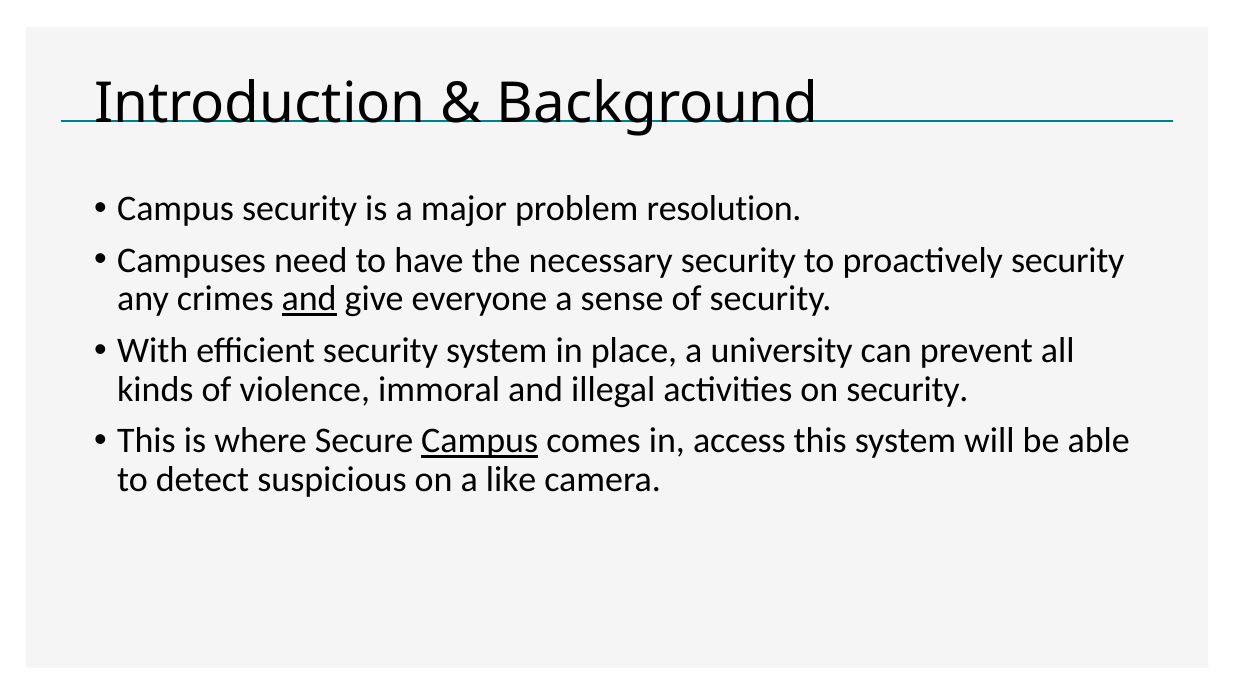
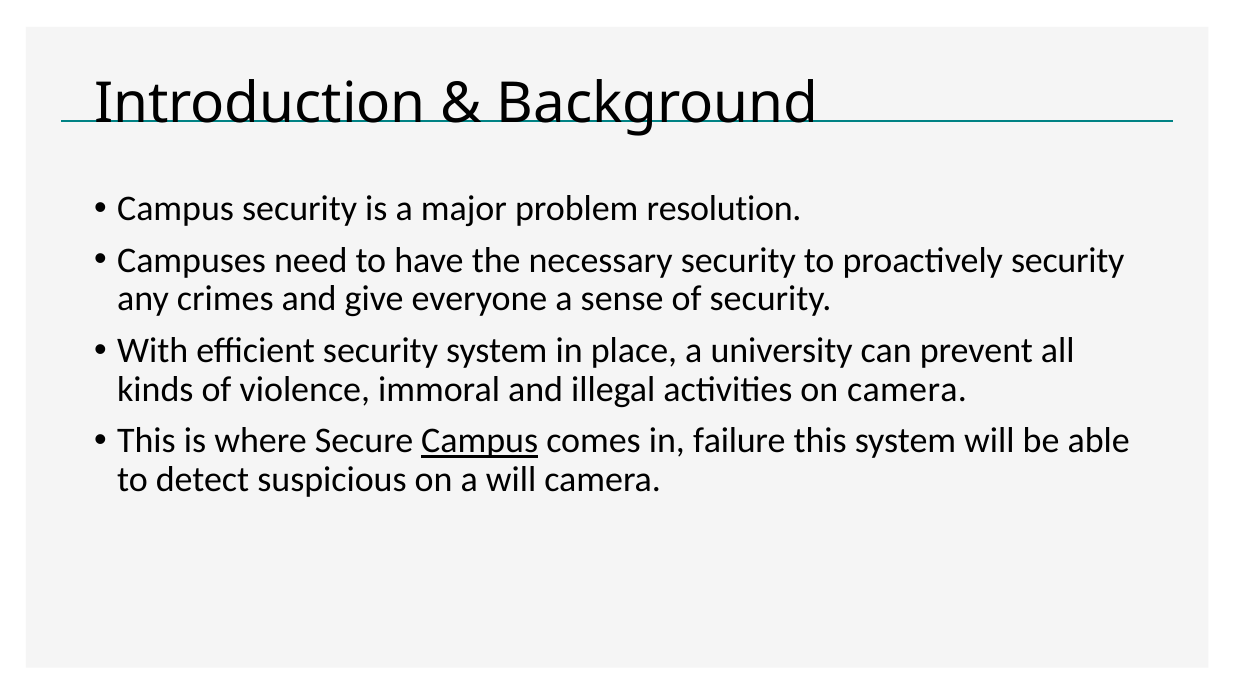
and at (309, 299) underline: present -> none
on security: security -> camera
access: access -> failure
a like: like -> will
